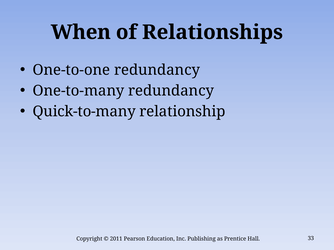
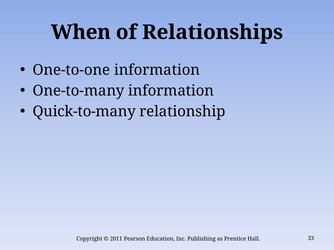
One-to-one redundancy: redundancy -> information
One-to-many redundancy: redundancy -> information
